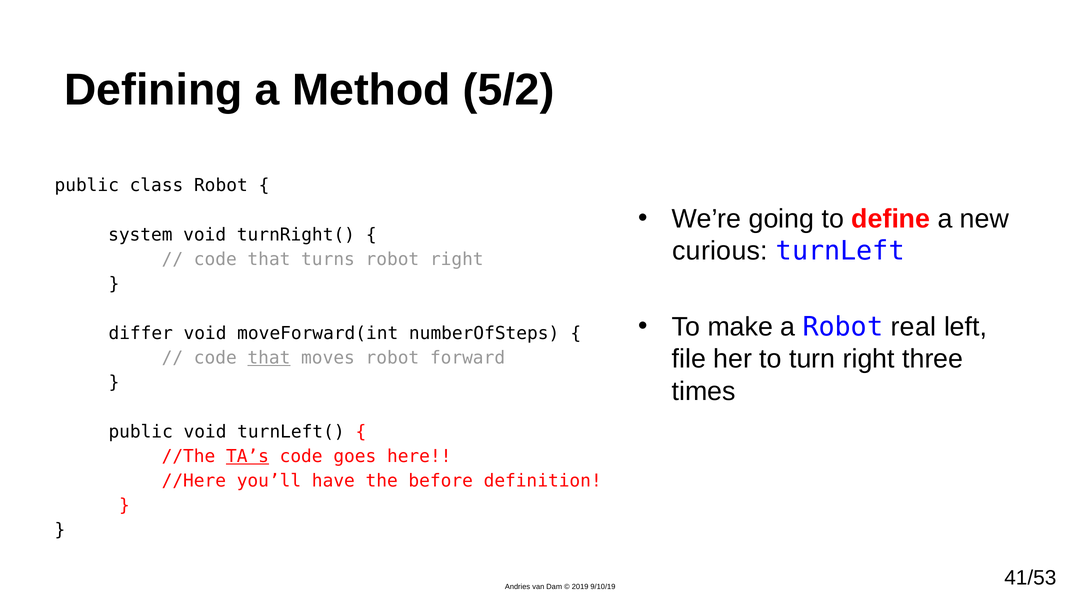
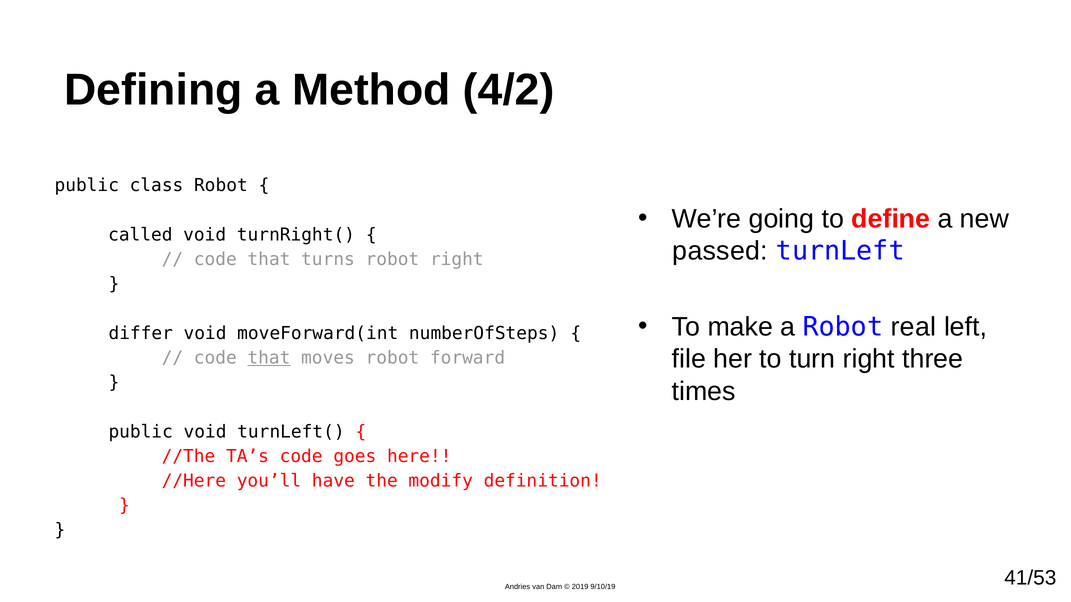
5/2: 5/2 -> 4/2
system: system -> called
curious: curious -> passed
TA’s underline: present -> none
before: before -> modify
